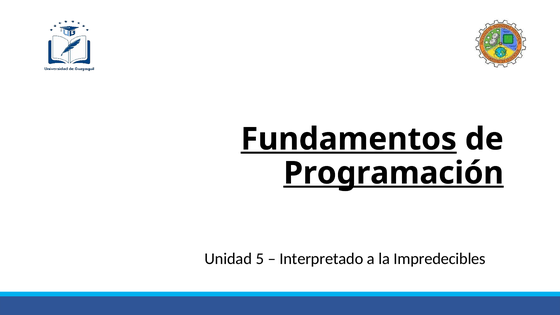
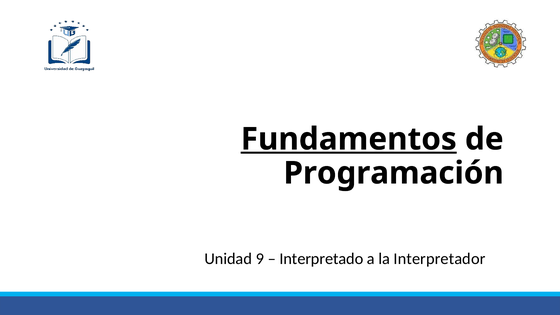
Programación underline: present -> none
5: 5 -> 9
Impredecibles: Impredecibles -> Interpretador
